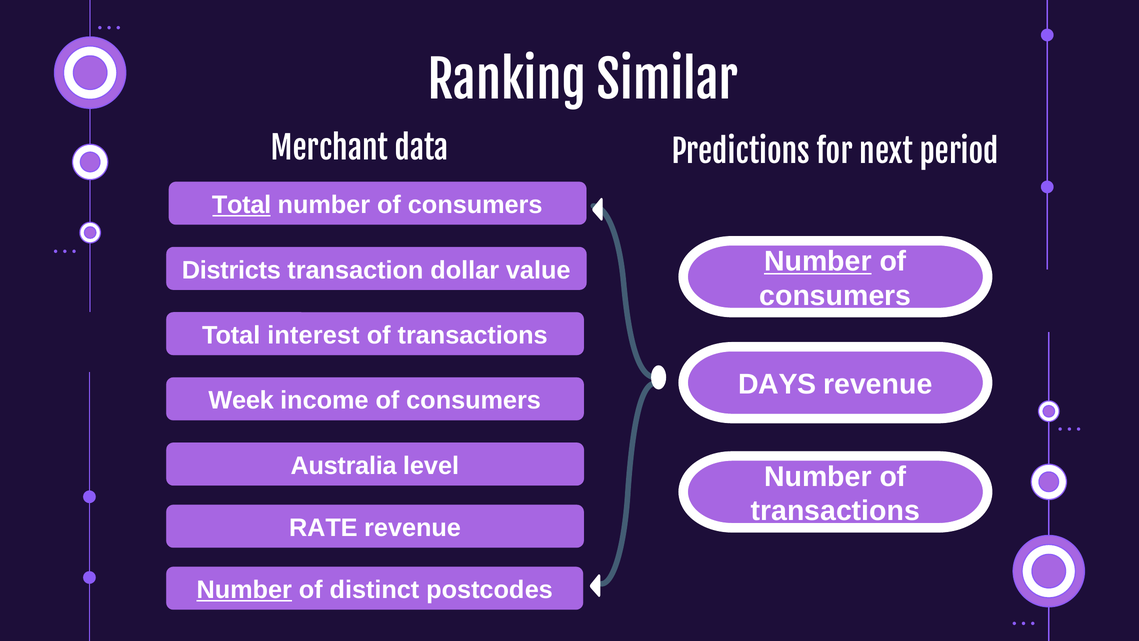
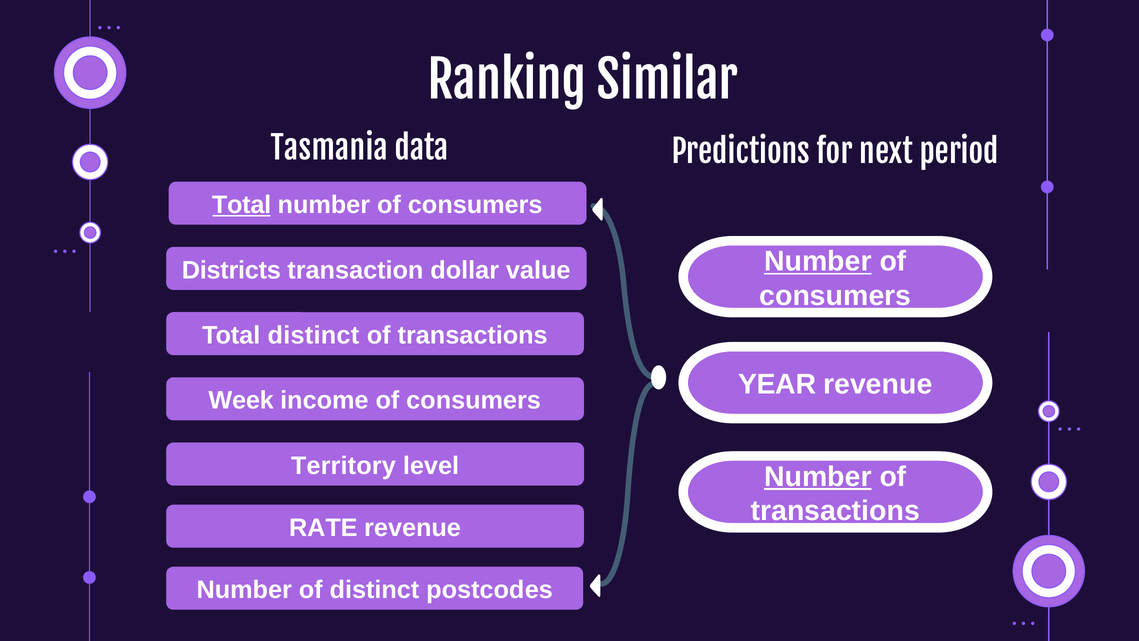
Merchant: Merchant -> Tasmania
Total interest: interest -> distinct
DAYS: DAYS -> YEAR
Australia: Australia -> Territory
Number at (818, 477) underline: none -> present
Number at (244, 590) underline: present -> none
